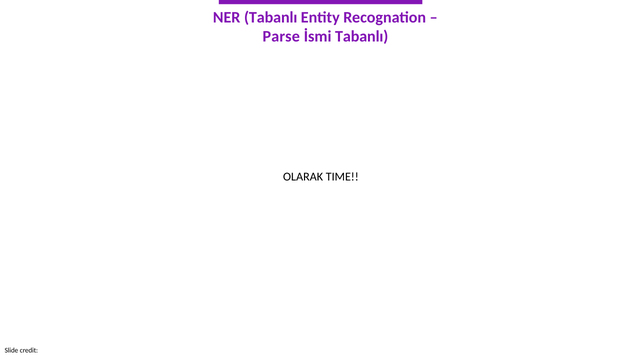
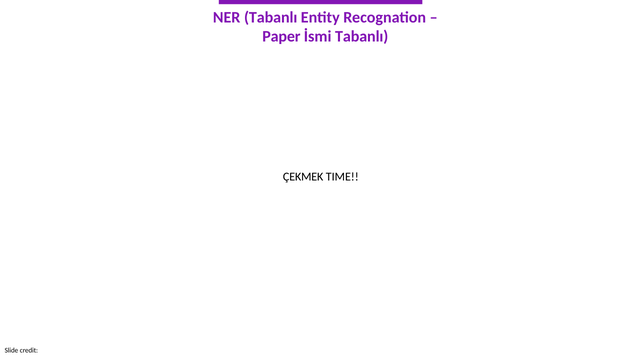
Parse: Parse -> Paper
OLARAK: OLARAK -> ÇEKMEK
